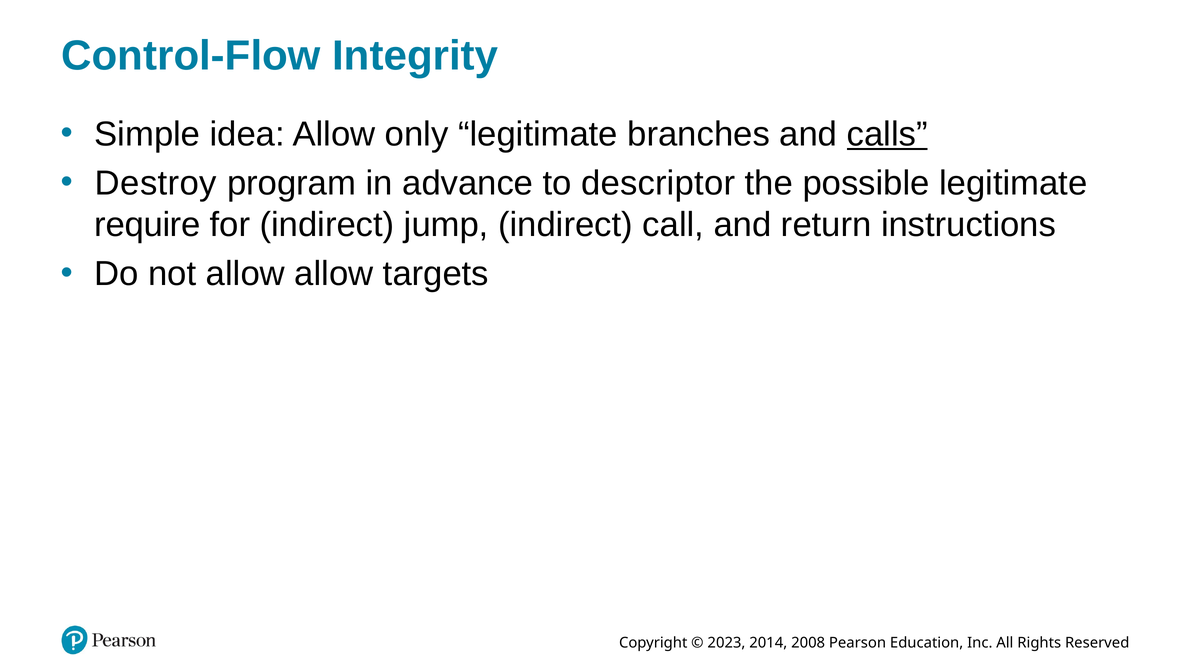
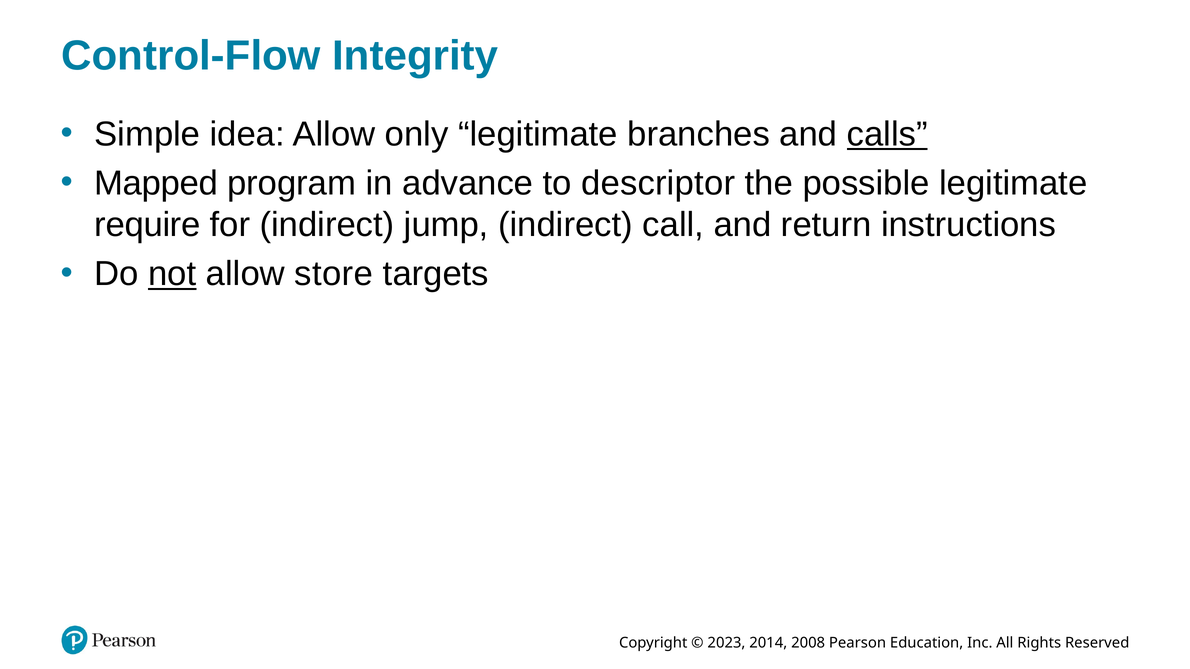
Destroy: Destroy -> Mapped
not underline: none -> present
allow allow: allow -> store
